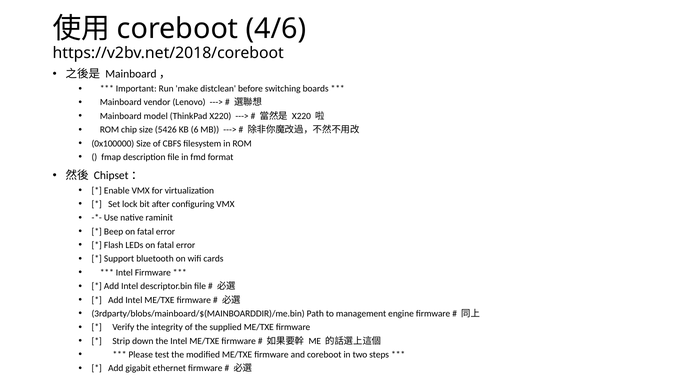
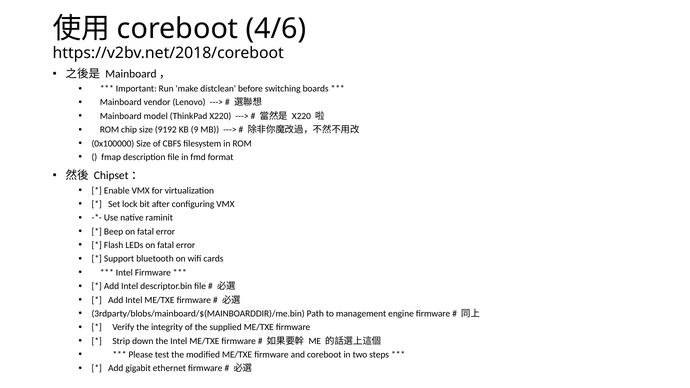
5426: 5426 -> 9192
6: 6 -> 9
